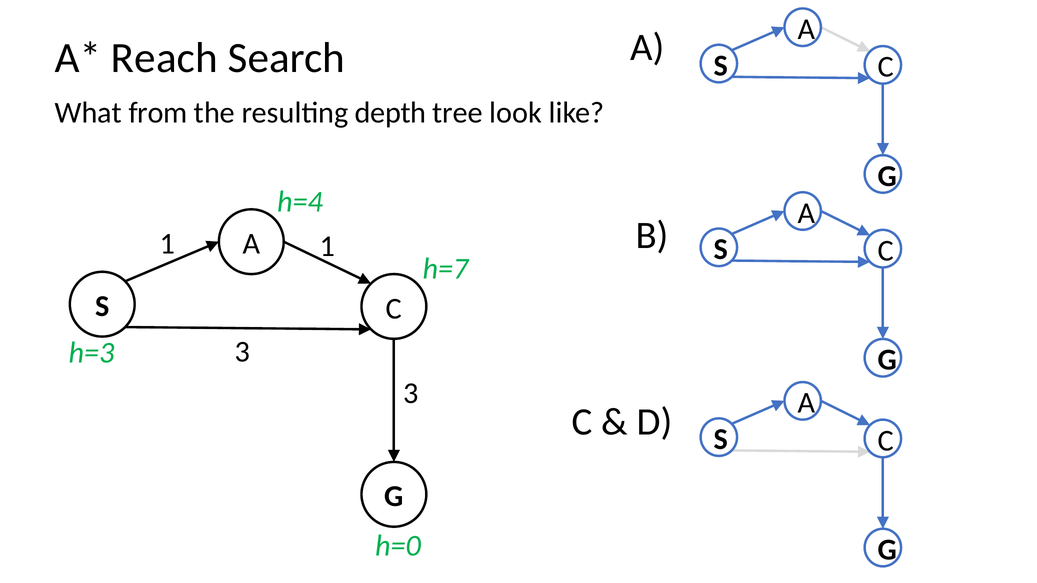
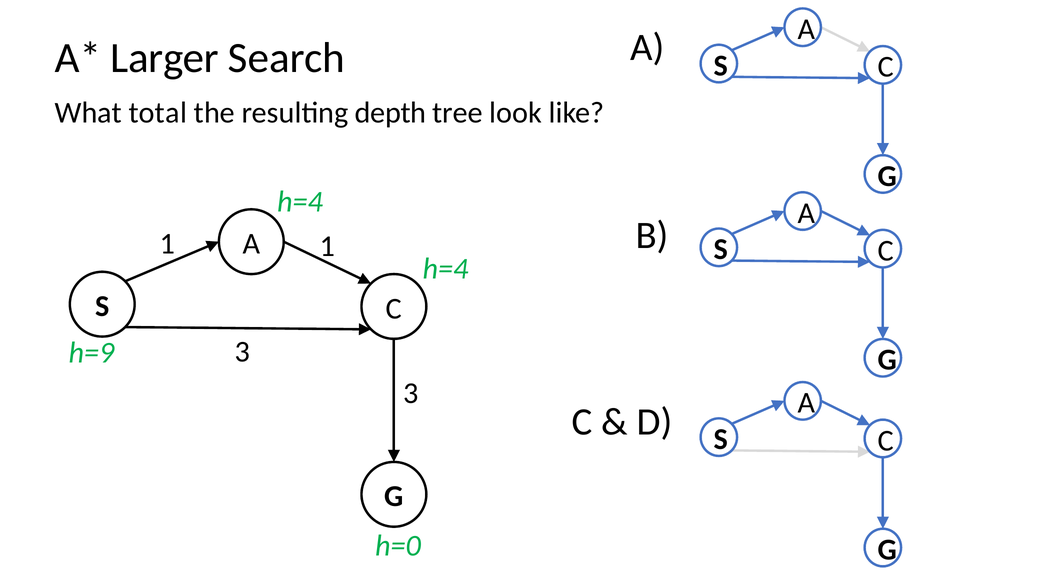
Reach: Reach -> Larger
from: from -> total
h=7 at (446, 269): h=7 -> h=4
h=3: h=3 -> h=9
